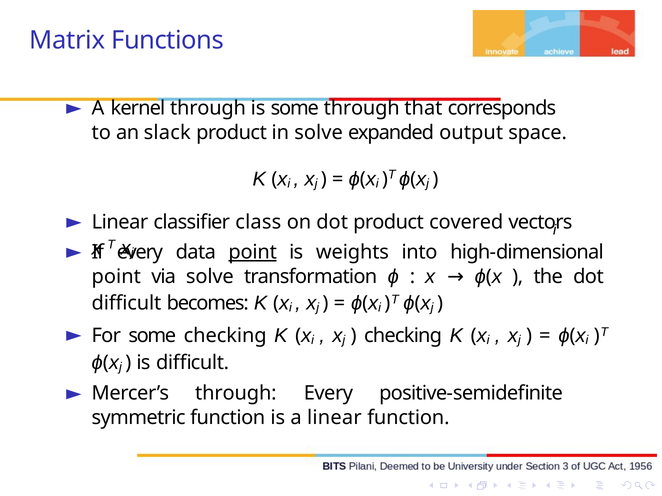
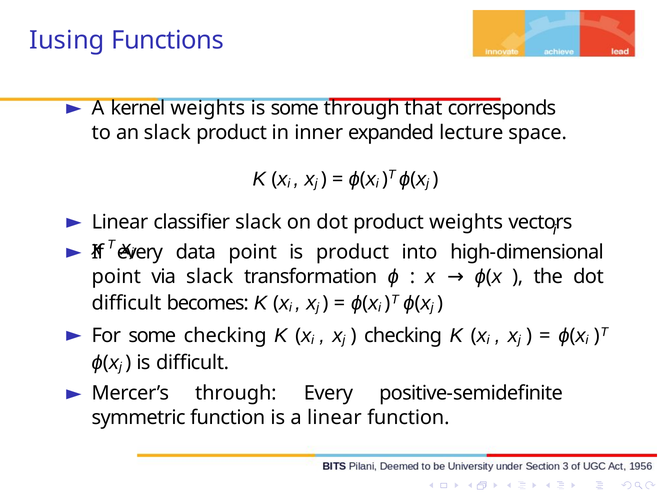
Matrix: Matrix -> Iusing
kernel through: through -> weights
in solve: solve -> inner
output: output -> lecture
classifier class: class -> slack
product covered: covered -> weights
point at (253, 252) underline: present -> none
is weights: weights -> product
via solve: solve -> slack
